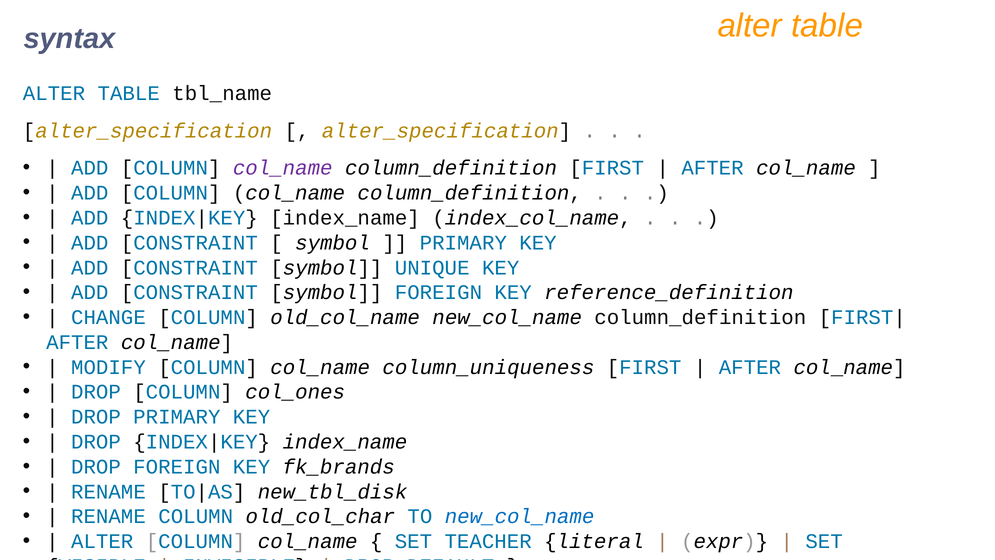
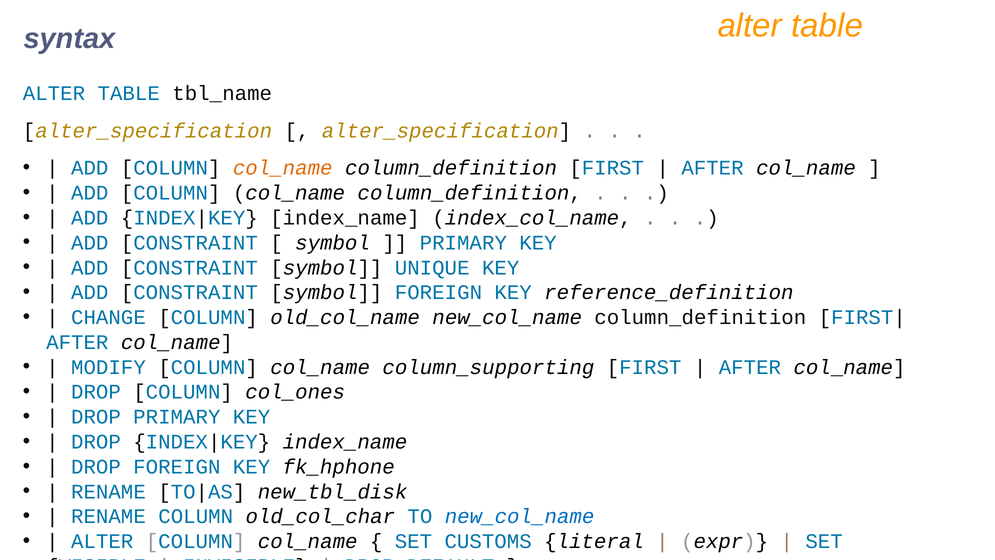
col_name at (283, 168) colour: purple -> orange
column_uniqueness: column_uniqueness -> column_supporting
fk_brands: fk_brands -> fk_hphone
TEACHER: TEACHER -> CUSTOMS
